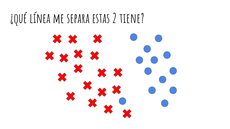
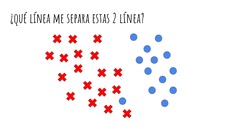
2 tiene: tiene -> línea
